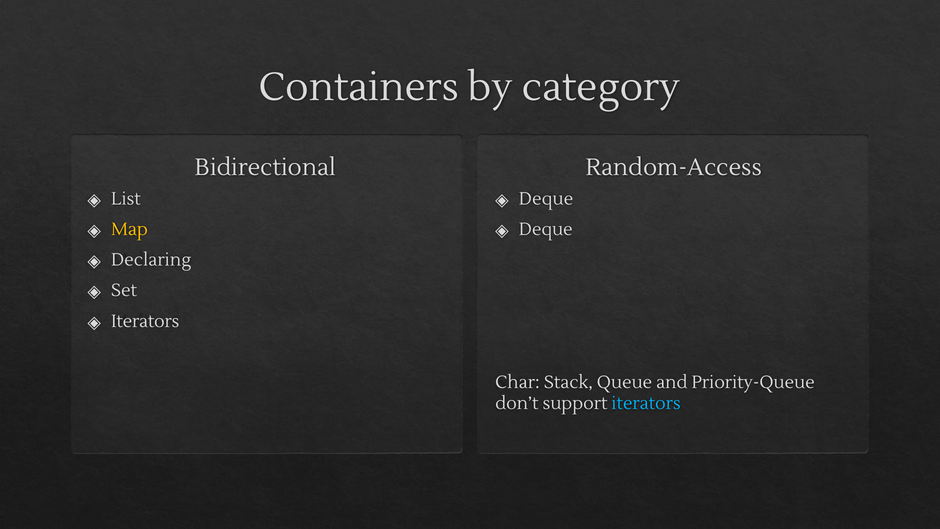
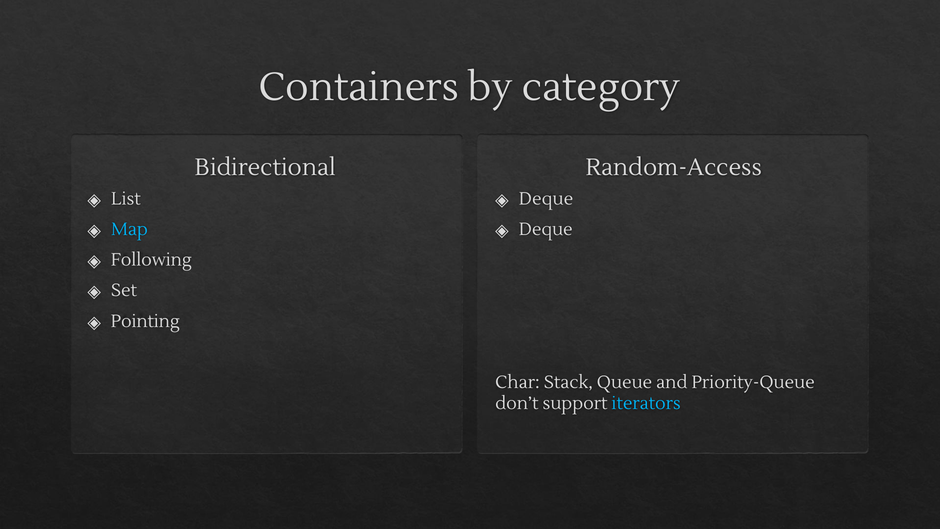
Map colour: yellow -> light blue
Declaring: Declaring -> Following
Iterators at (145, 321): Iterators -> Pointing
